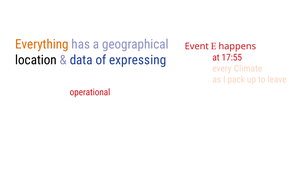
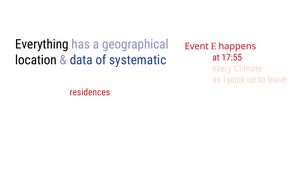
Everything colour: orange -> black
expressing: expressing -> systematic
operational: operational -> residences
